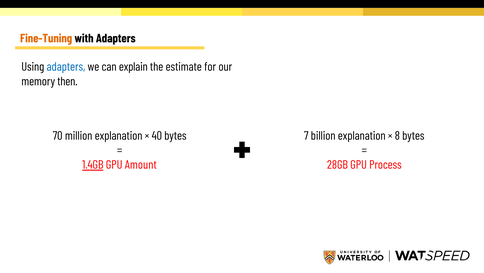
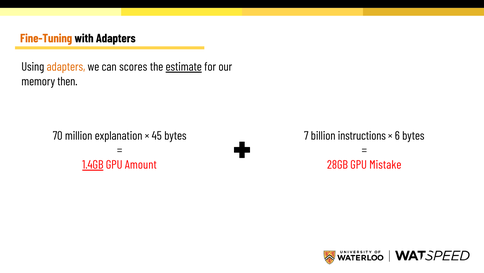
adapters at (66, 67) colour: blue -> orange
explain: explain -> scores
estimate underline: none -> present
40: 40 -> 45
billion explanation: explanation -> instructions
8: 8 -> 6
Process: Process -> Mistake
